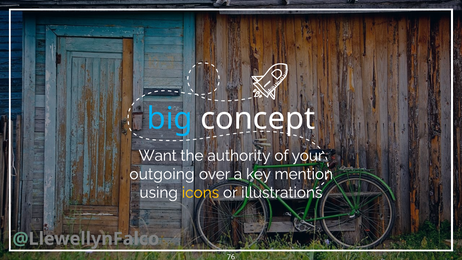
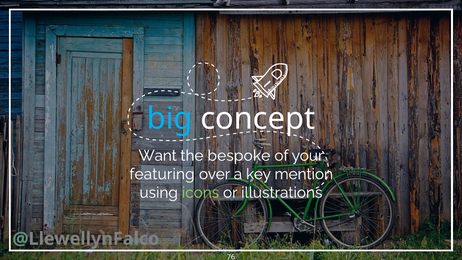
authority: authority -> bespoke
outgoing: outgoing -> featuring
icons colour: yellow -> light green
